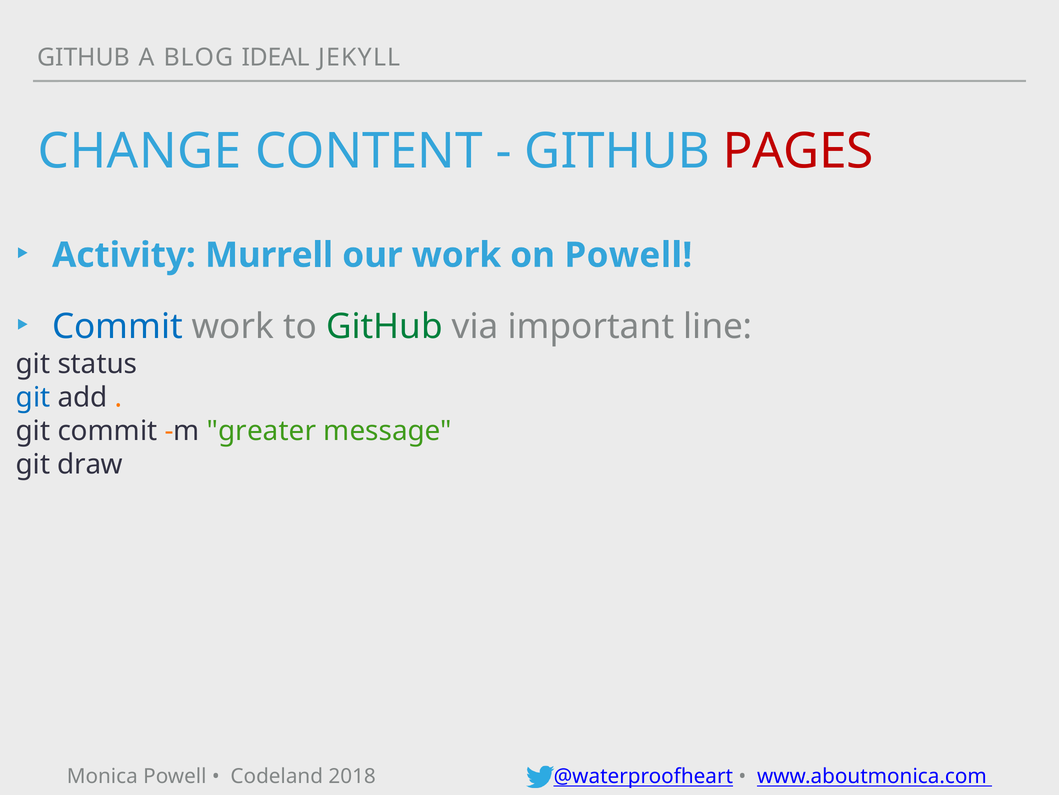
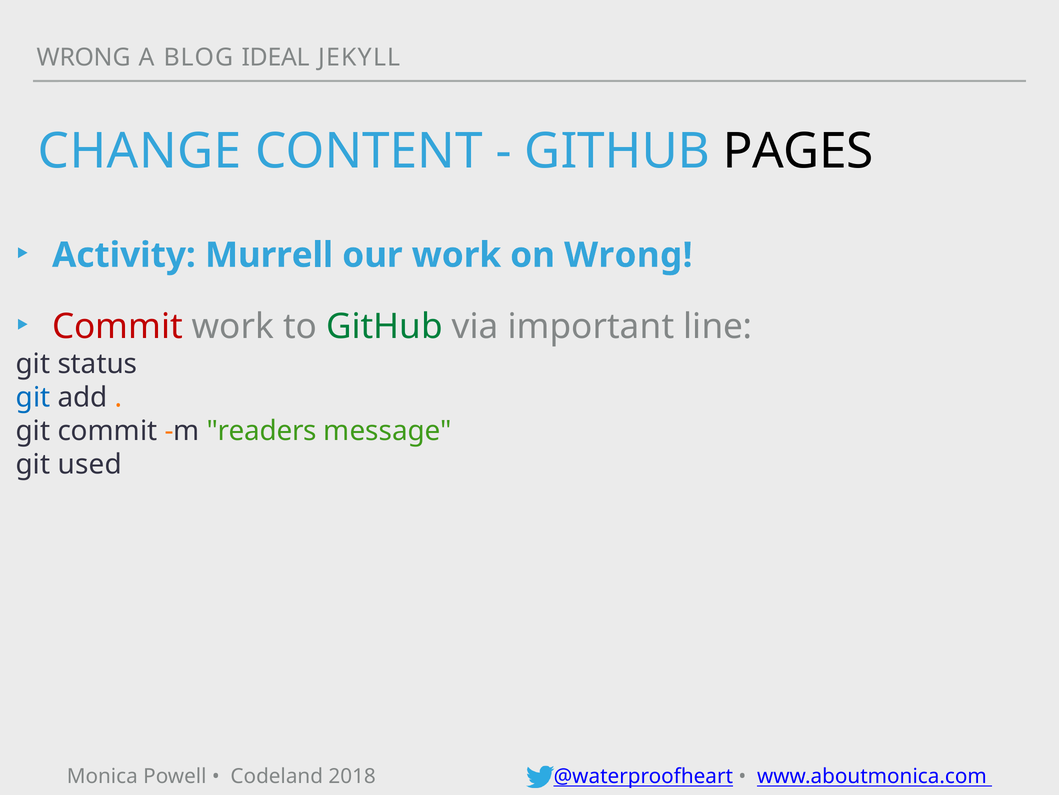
GITHUB at (84, 57): GITHUB -> WRONG
PAGES colour: red -> black
on Powell: Powell -> Wrong
Commit at (117, 326) colour: blue -> red
greater: greater -> readers
draw: draw -> used
